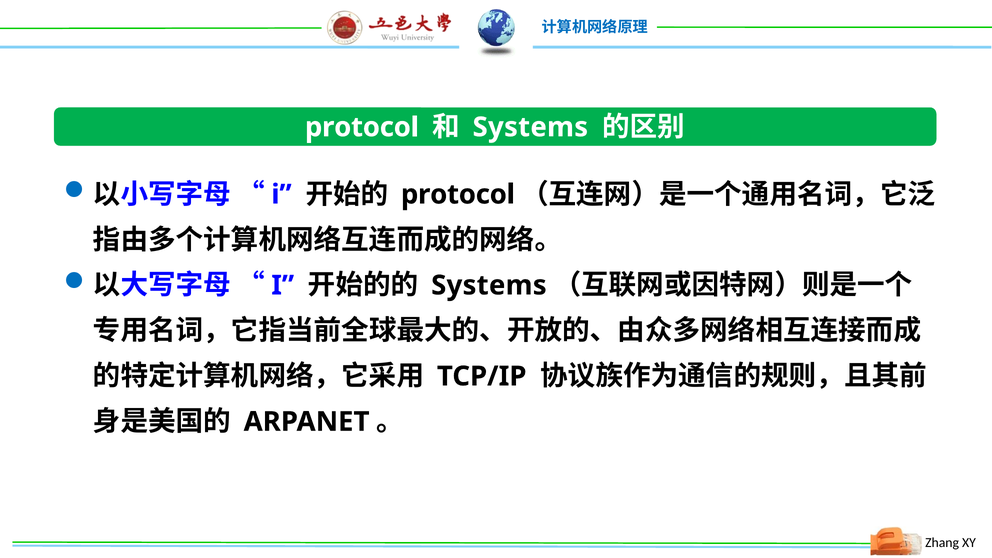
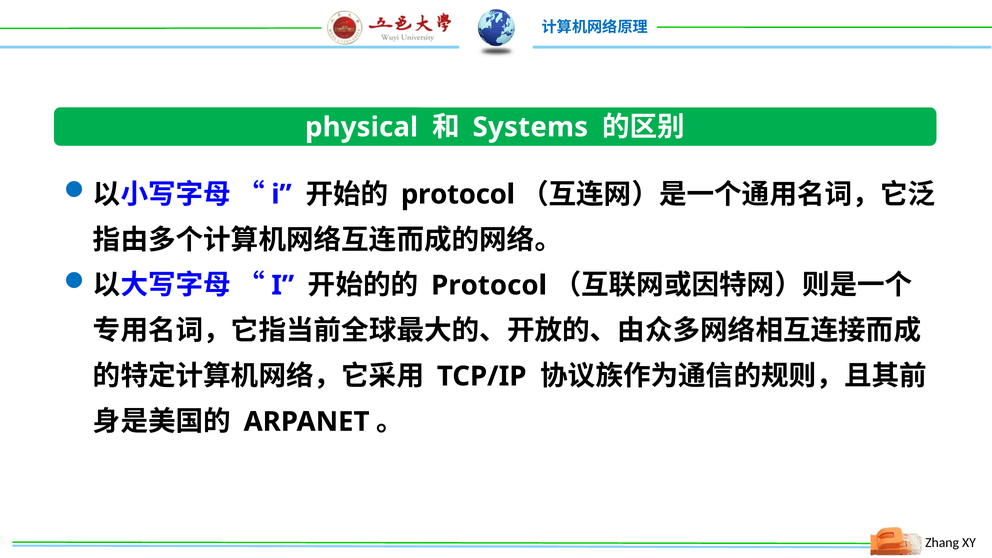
protocol at (362, 127): protocol -> physical
Systems at (489, 285): Systems -> Protocol
